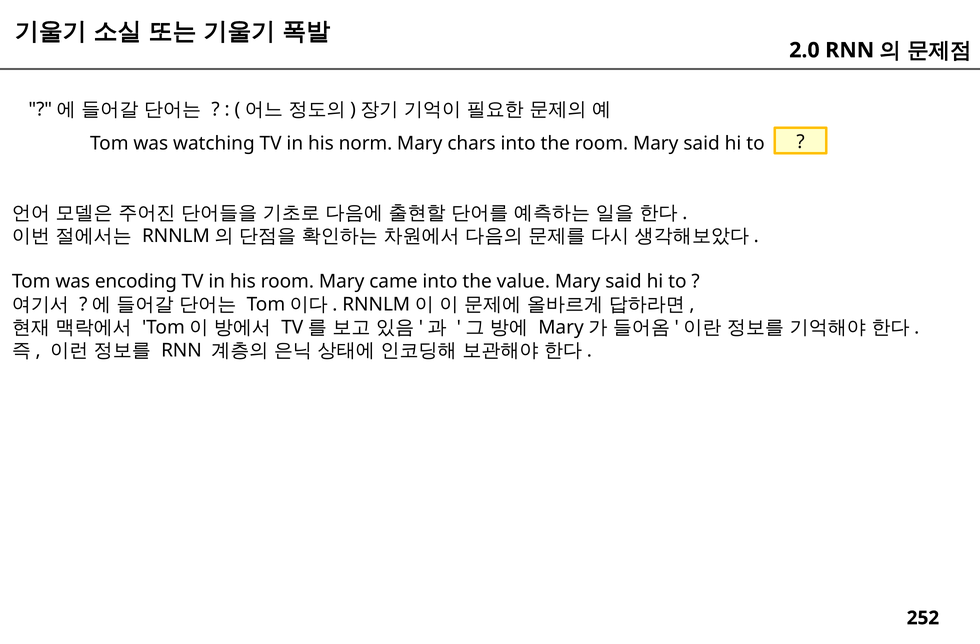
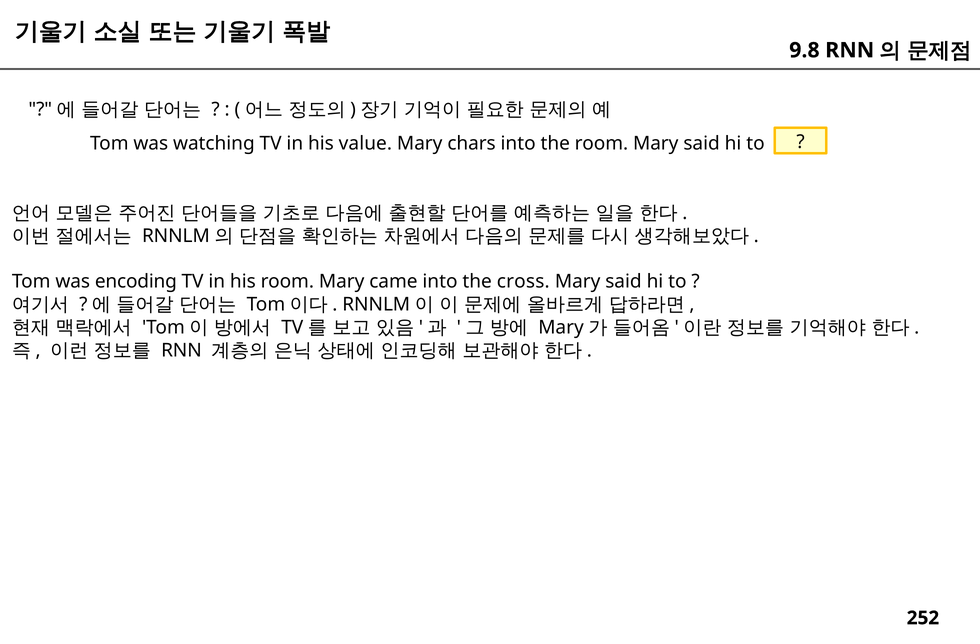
2.0: 2.0 -> 9.8
norm: norm -> value
value: value -> cross
